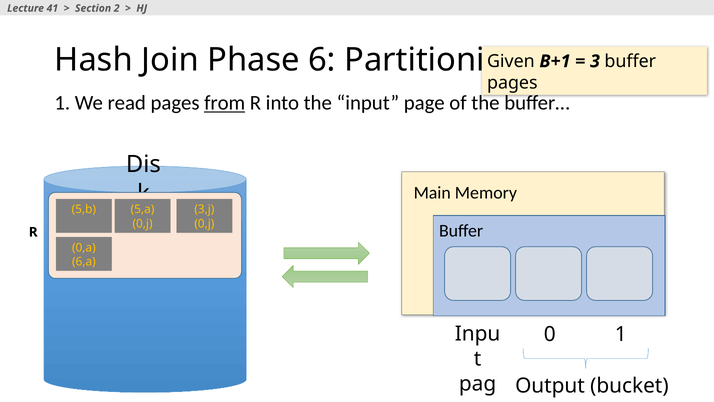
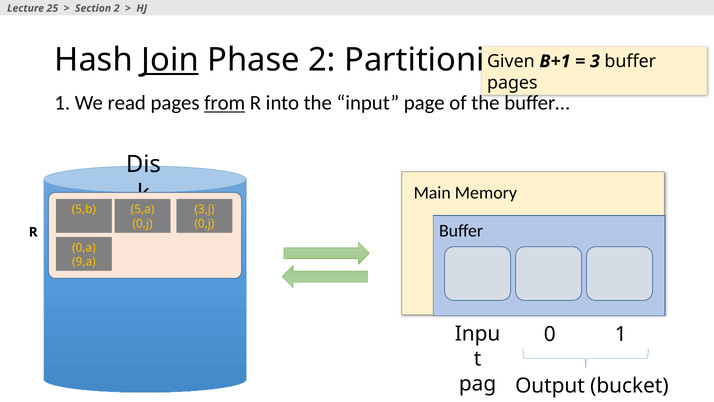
41: 41 -> 25
Join underline: none -> present
Phase 6: 6 -> 2
6,a: 6,a -> 9,a
